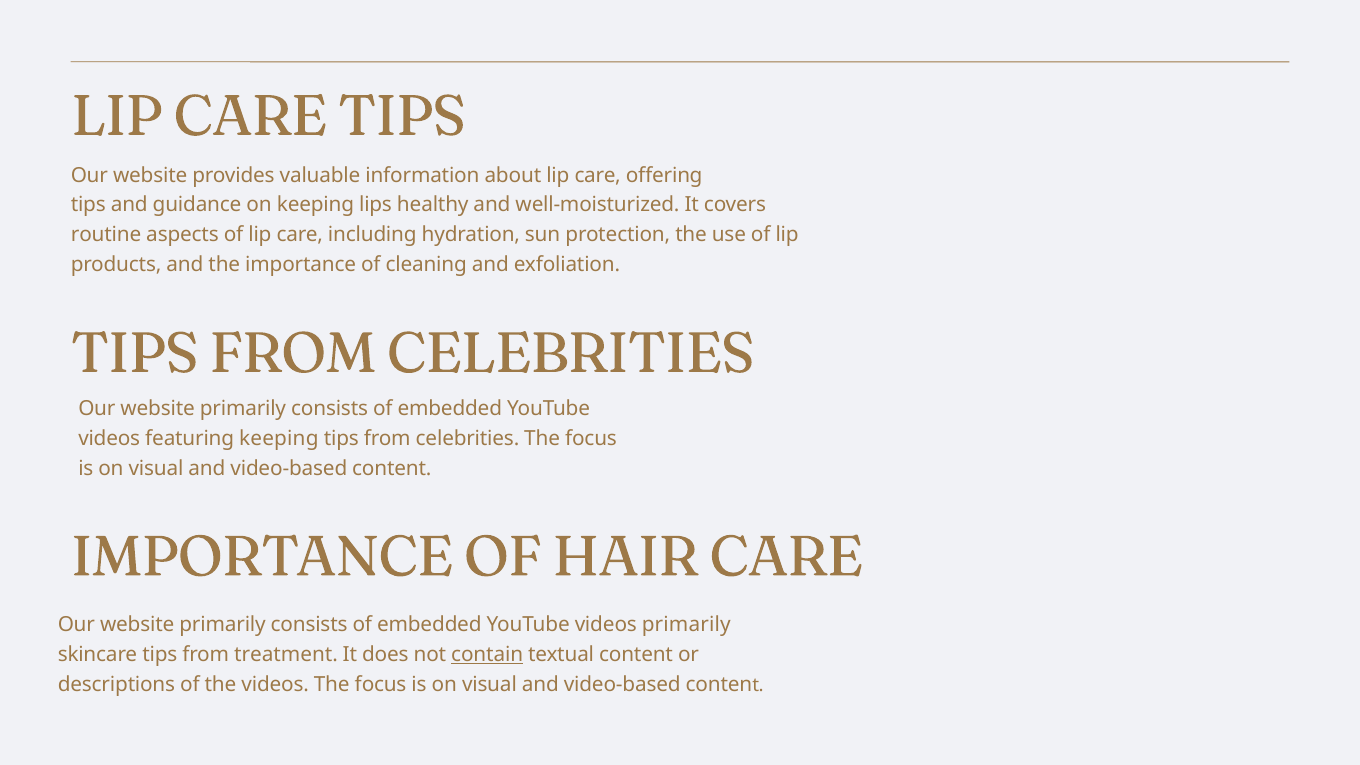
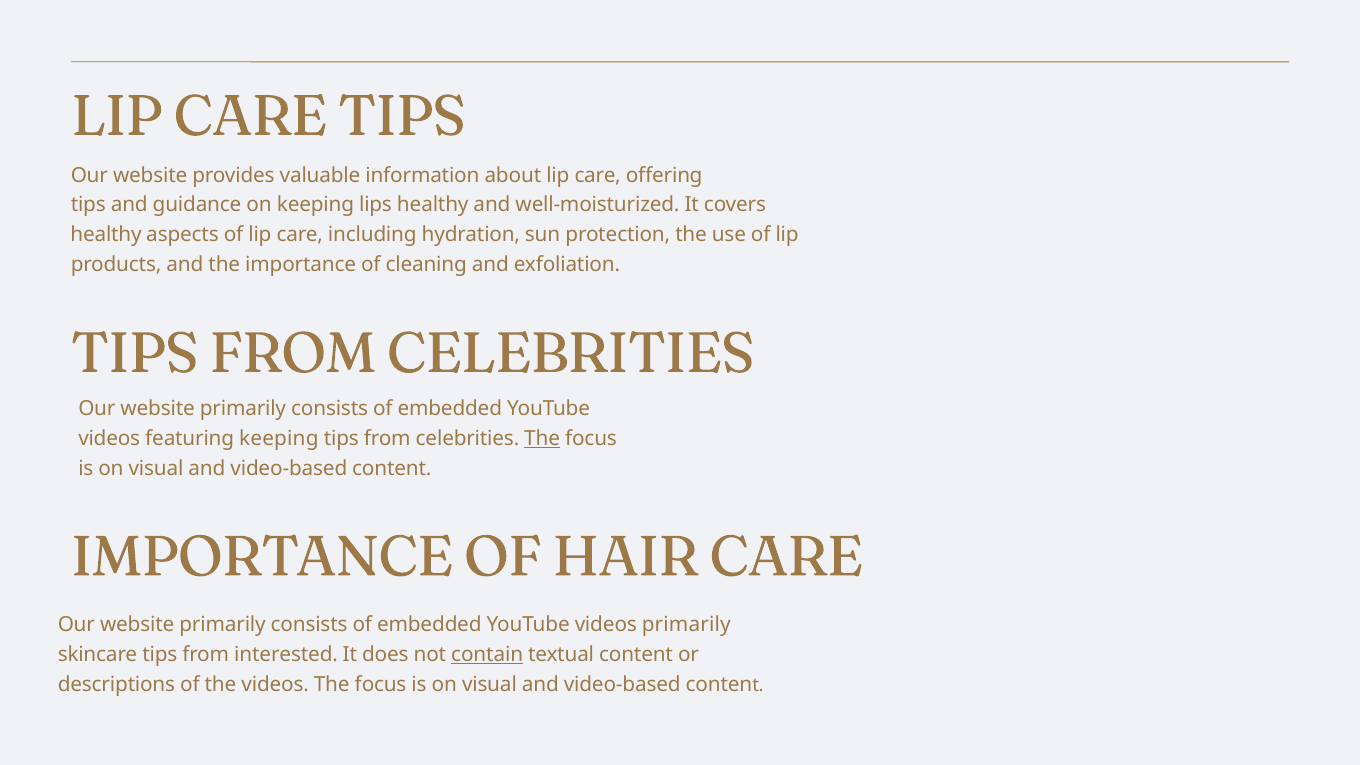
routine at (106, 235): routine -> healthy
The at (542, 439) underline: none -> present
treatment: treatment -> interested
